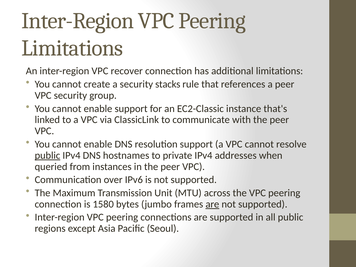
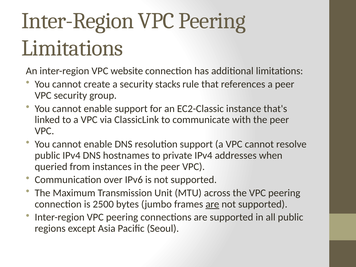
recover: recover -> website
public at (47, 155) underline: present -> none
1580: 1580 -> 2500
